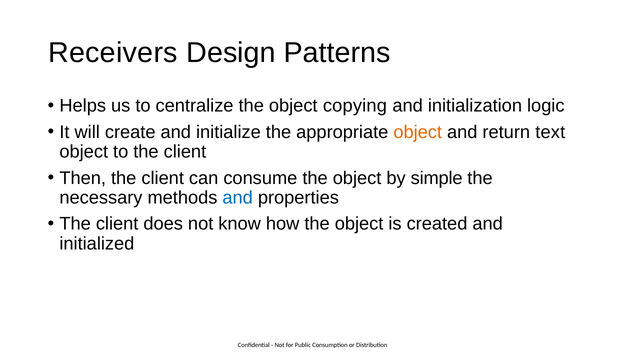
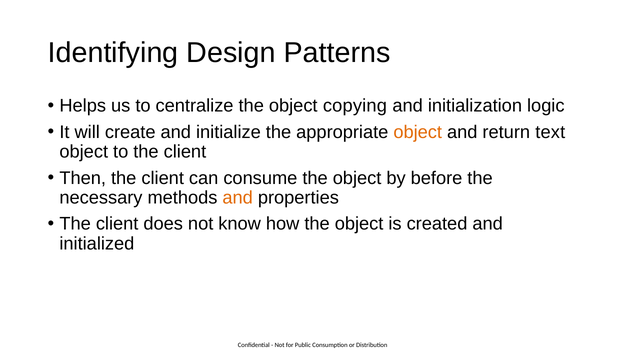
Receivers: Receivers -> Identifying
simple: simple -> before
and at (238, 198) colour: blue -> orange
